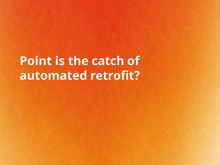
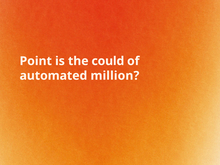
catch: catch -> could
retrofit: retrofit -> million
